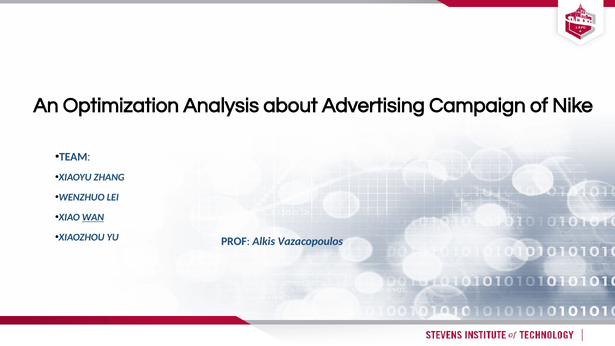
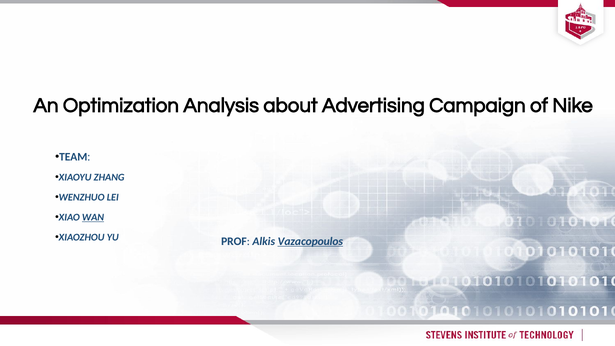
Vazacopoulos underline: none -> present
